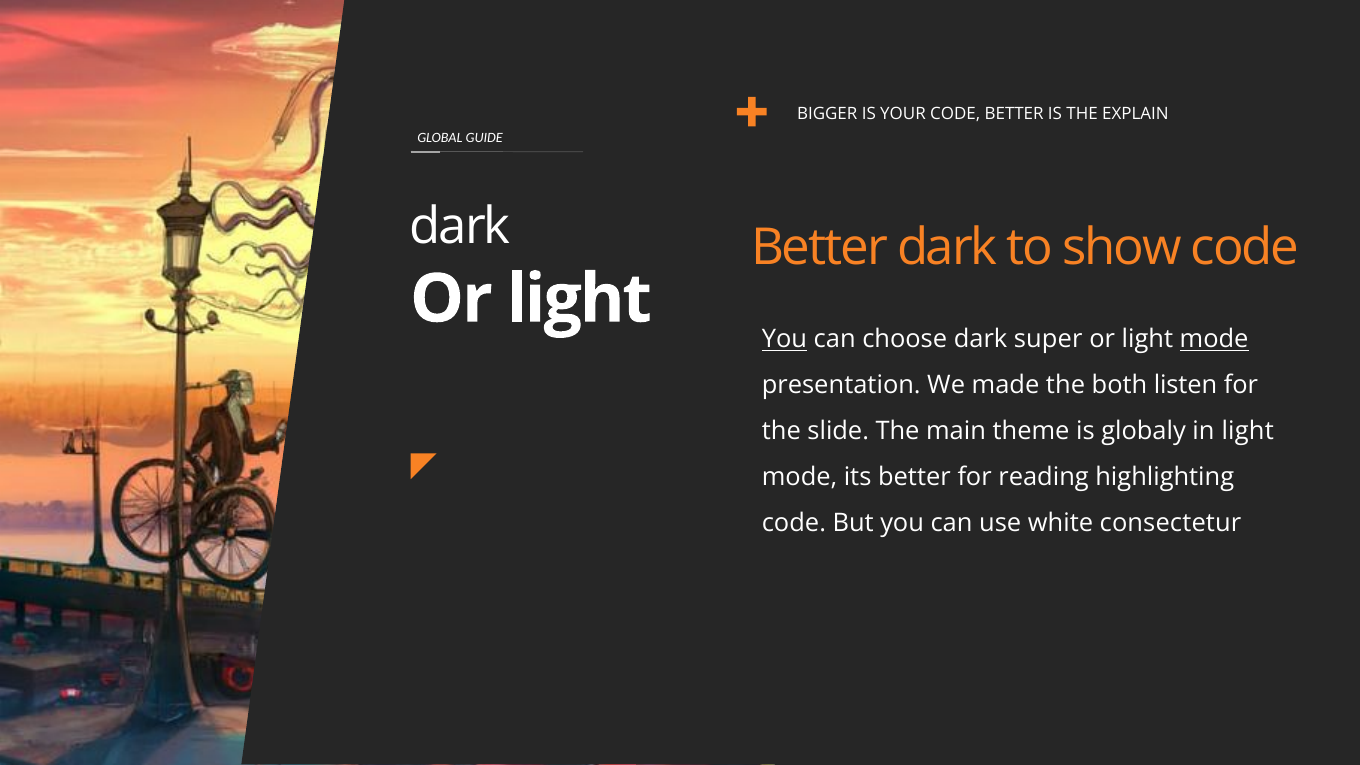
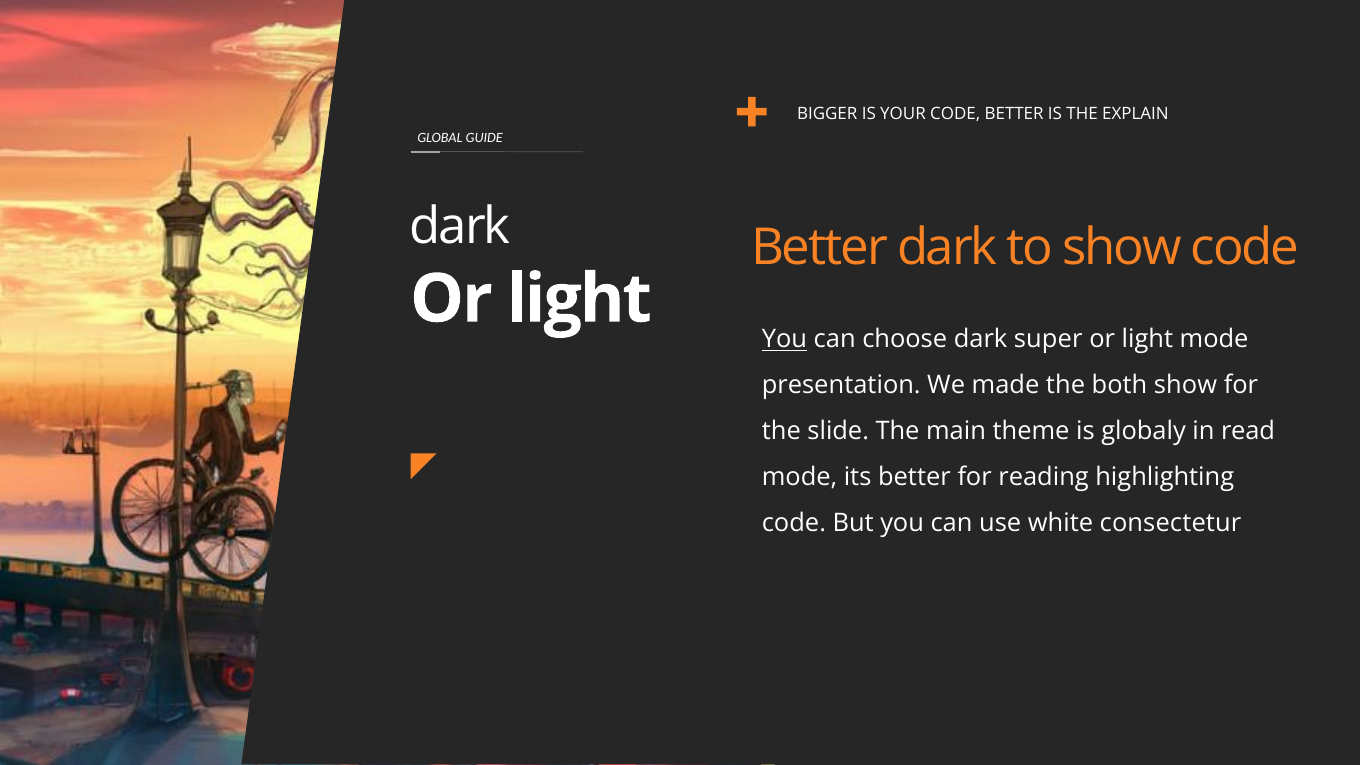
mode at (1214, 340) underline: present -> none
both listen: listen -> show
in light: light -> read
